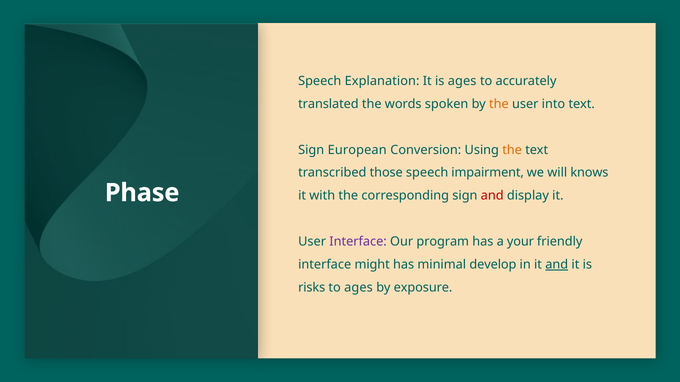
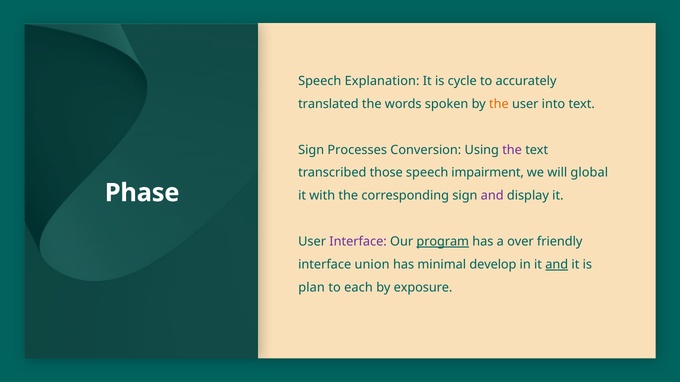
is ages: ages -> cycle
European: European -> Processes
the at (512, 150) colour: orange -> purple
knows: knows -> global
and at (492, 196) colour: red -> purple
program underline: none -> present
your: your -> over
might: might -> union
risks: risks -> plan
to ages: ages -> each
